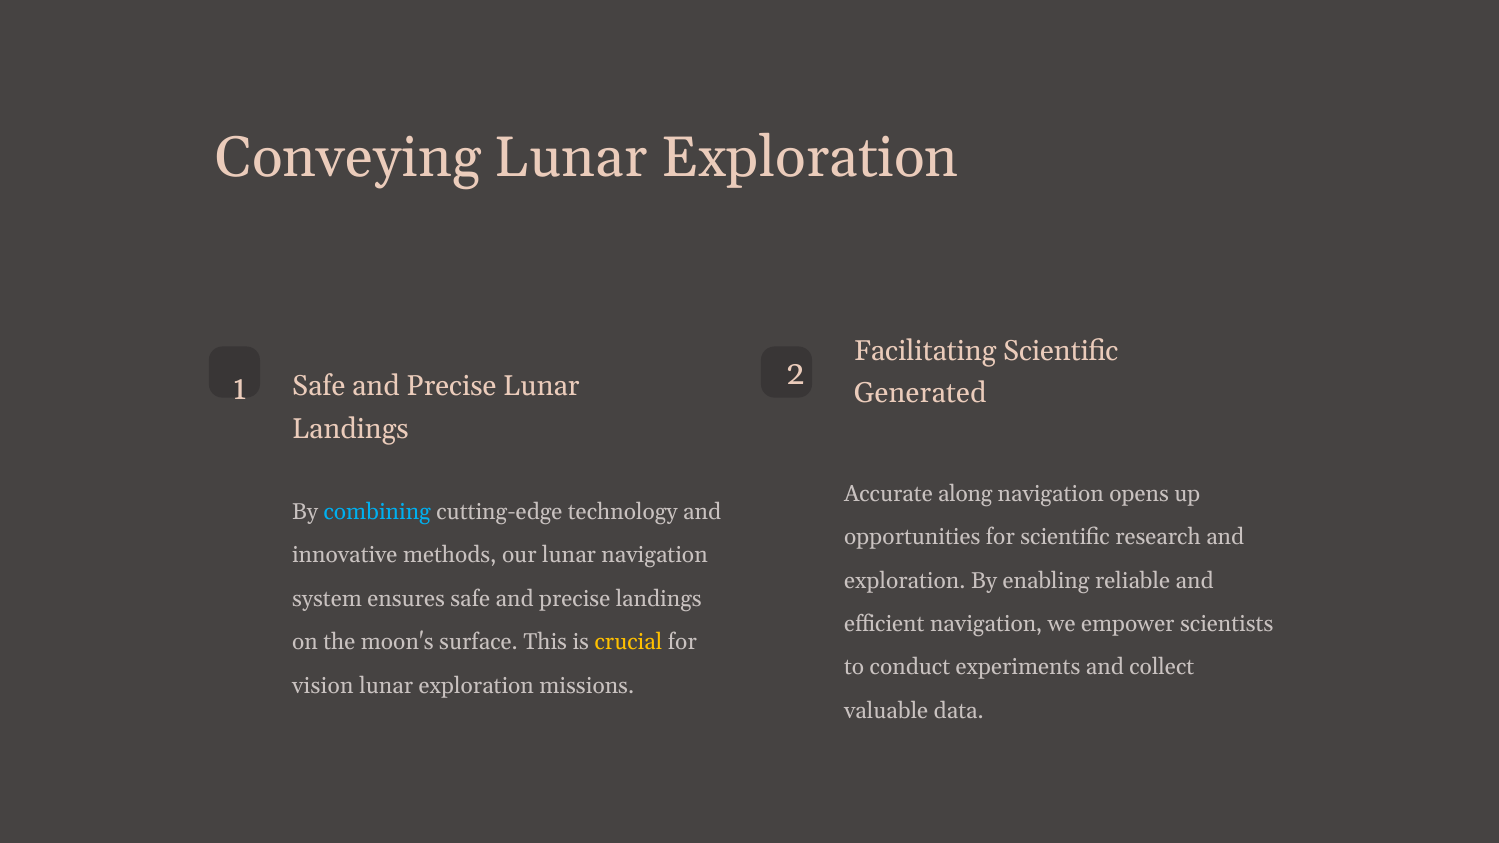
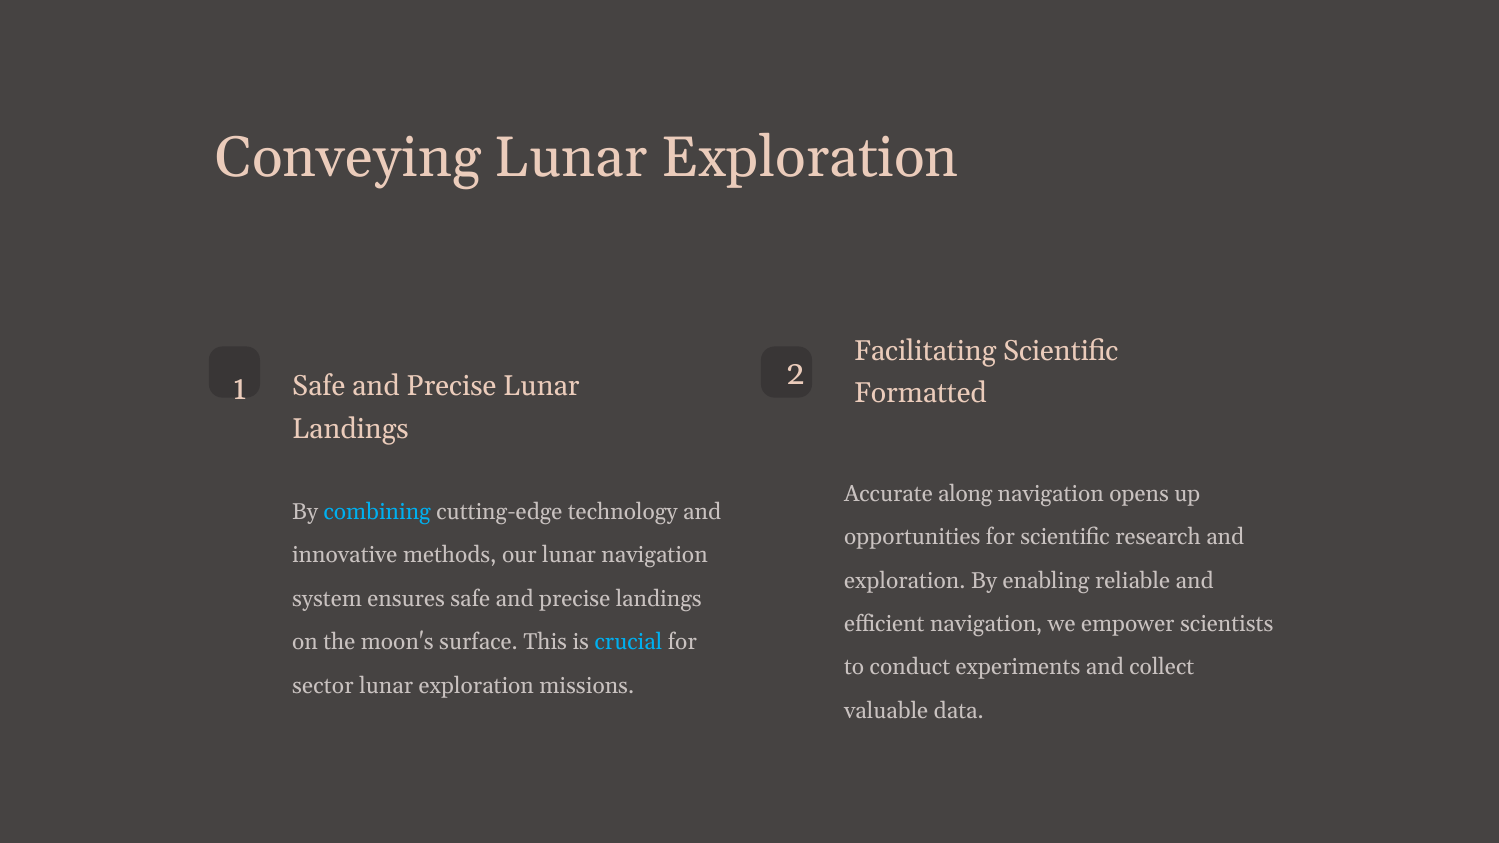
Generated: Generated -> Formatted
crucial colour: yellow -> light blue
vision: vision -> sector
